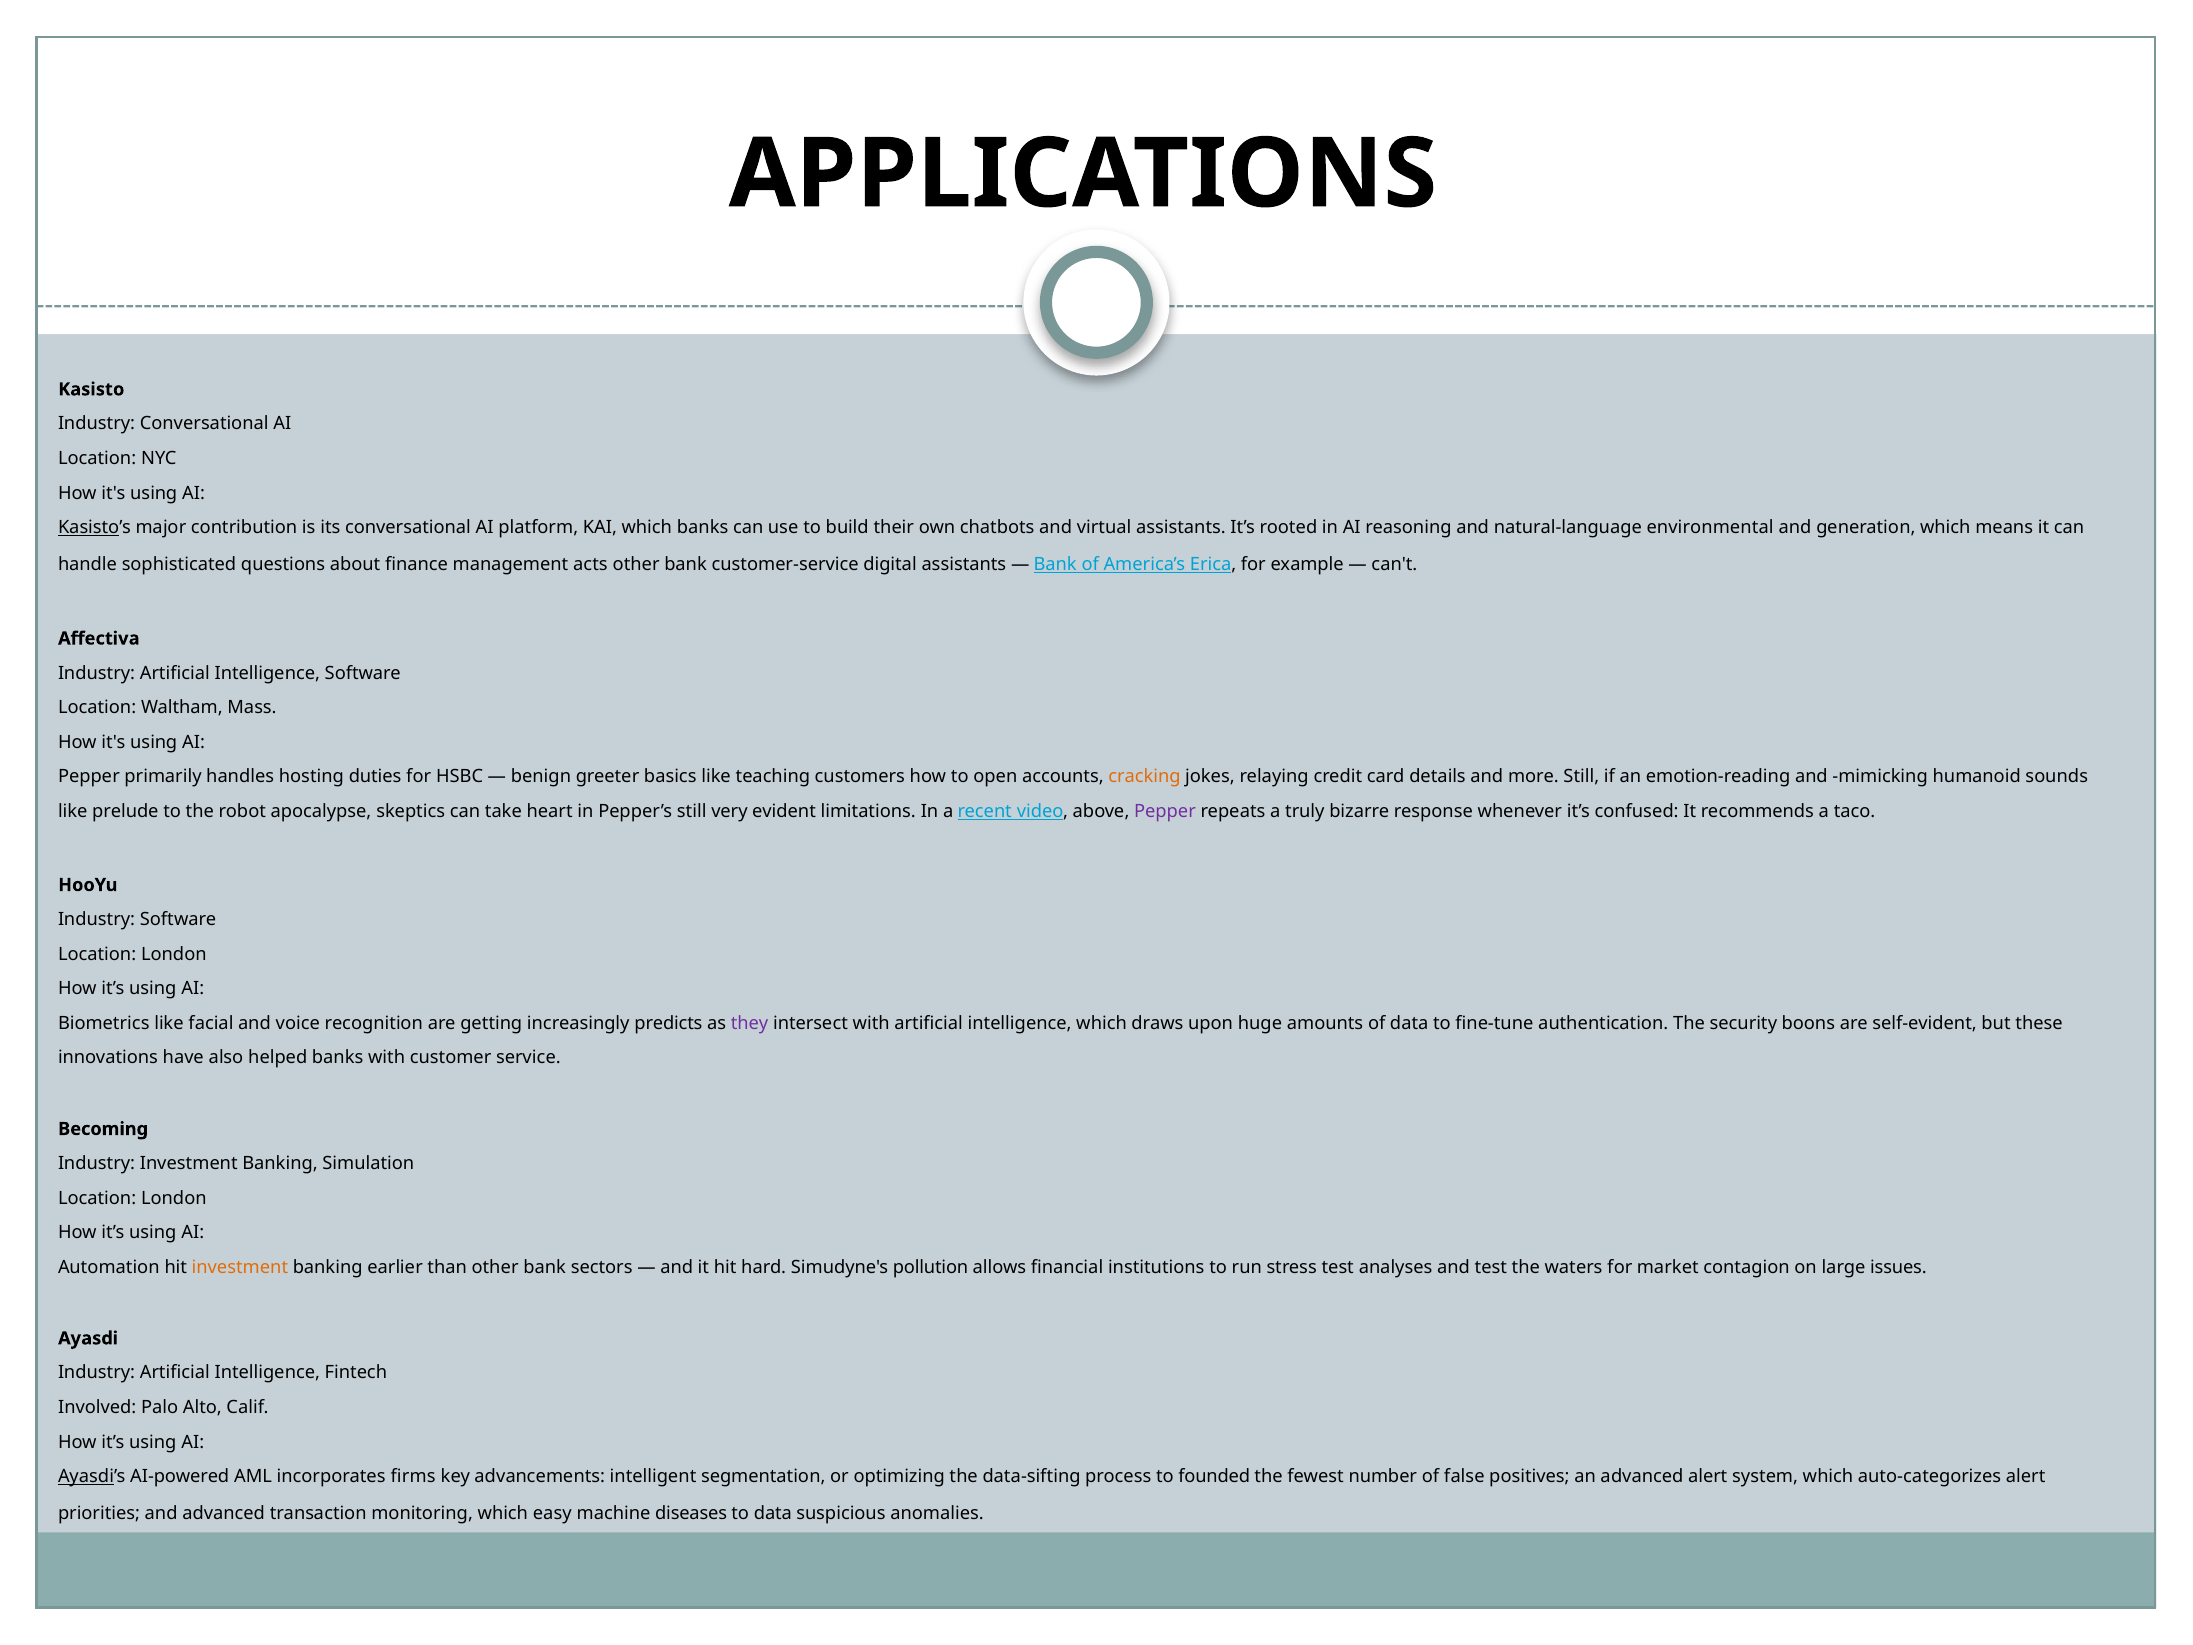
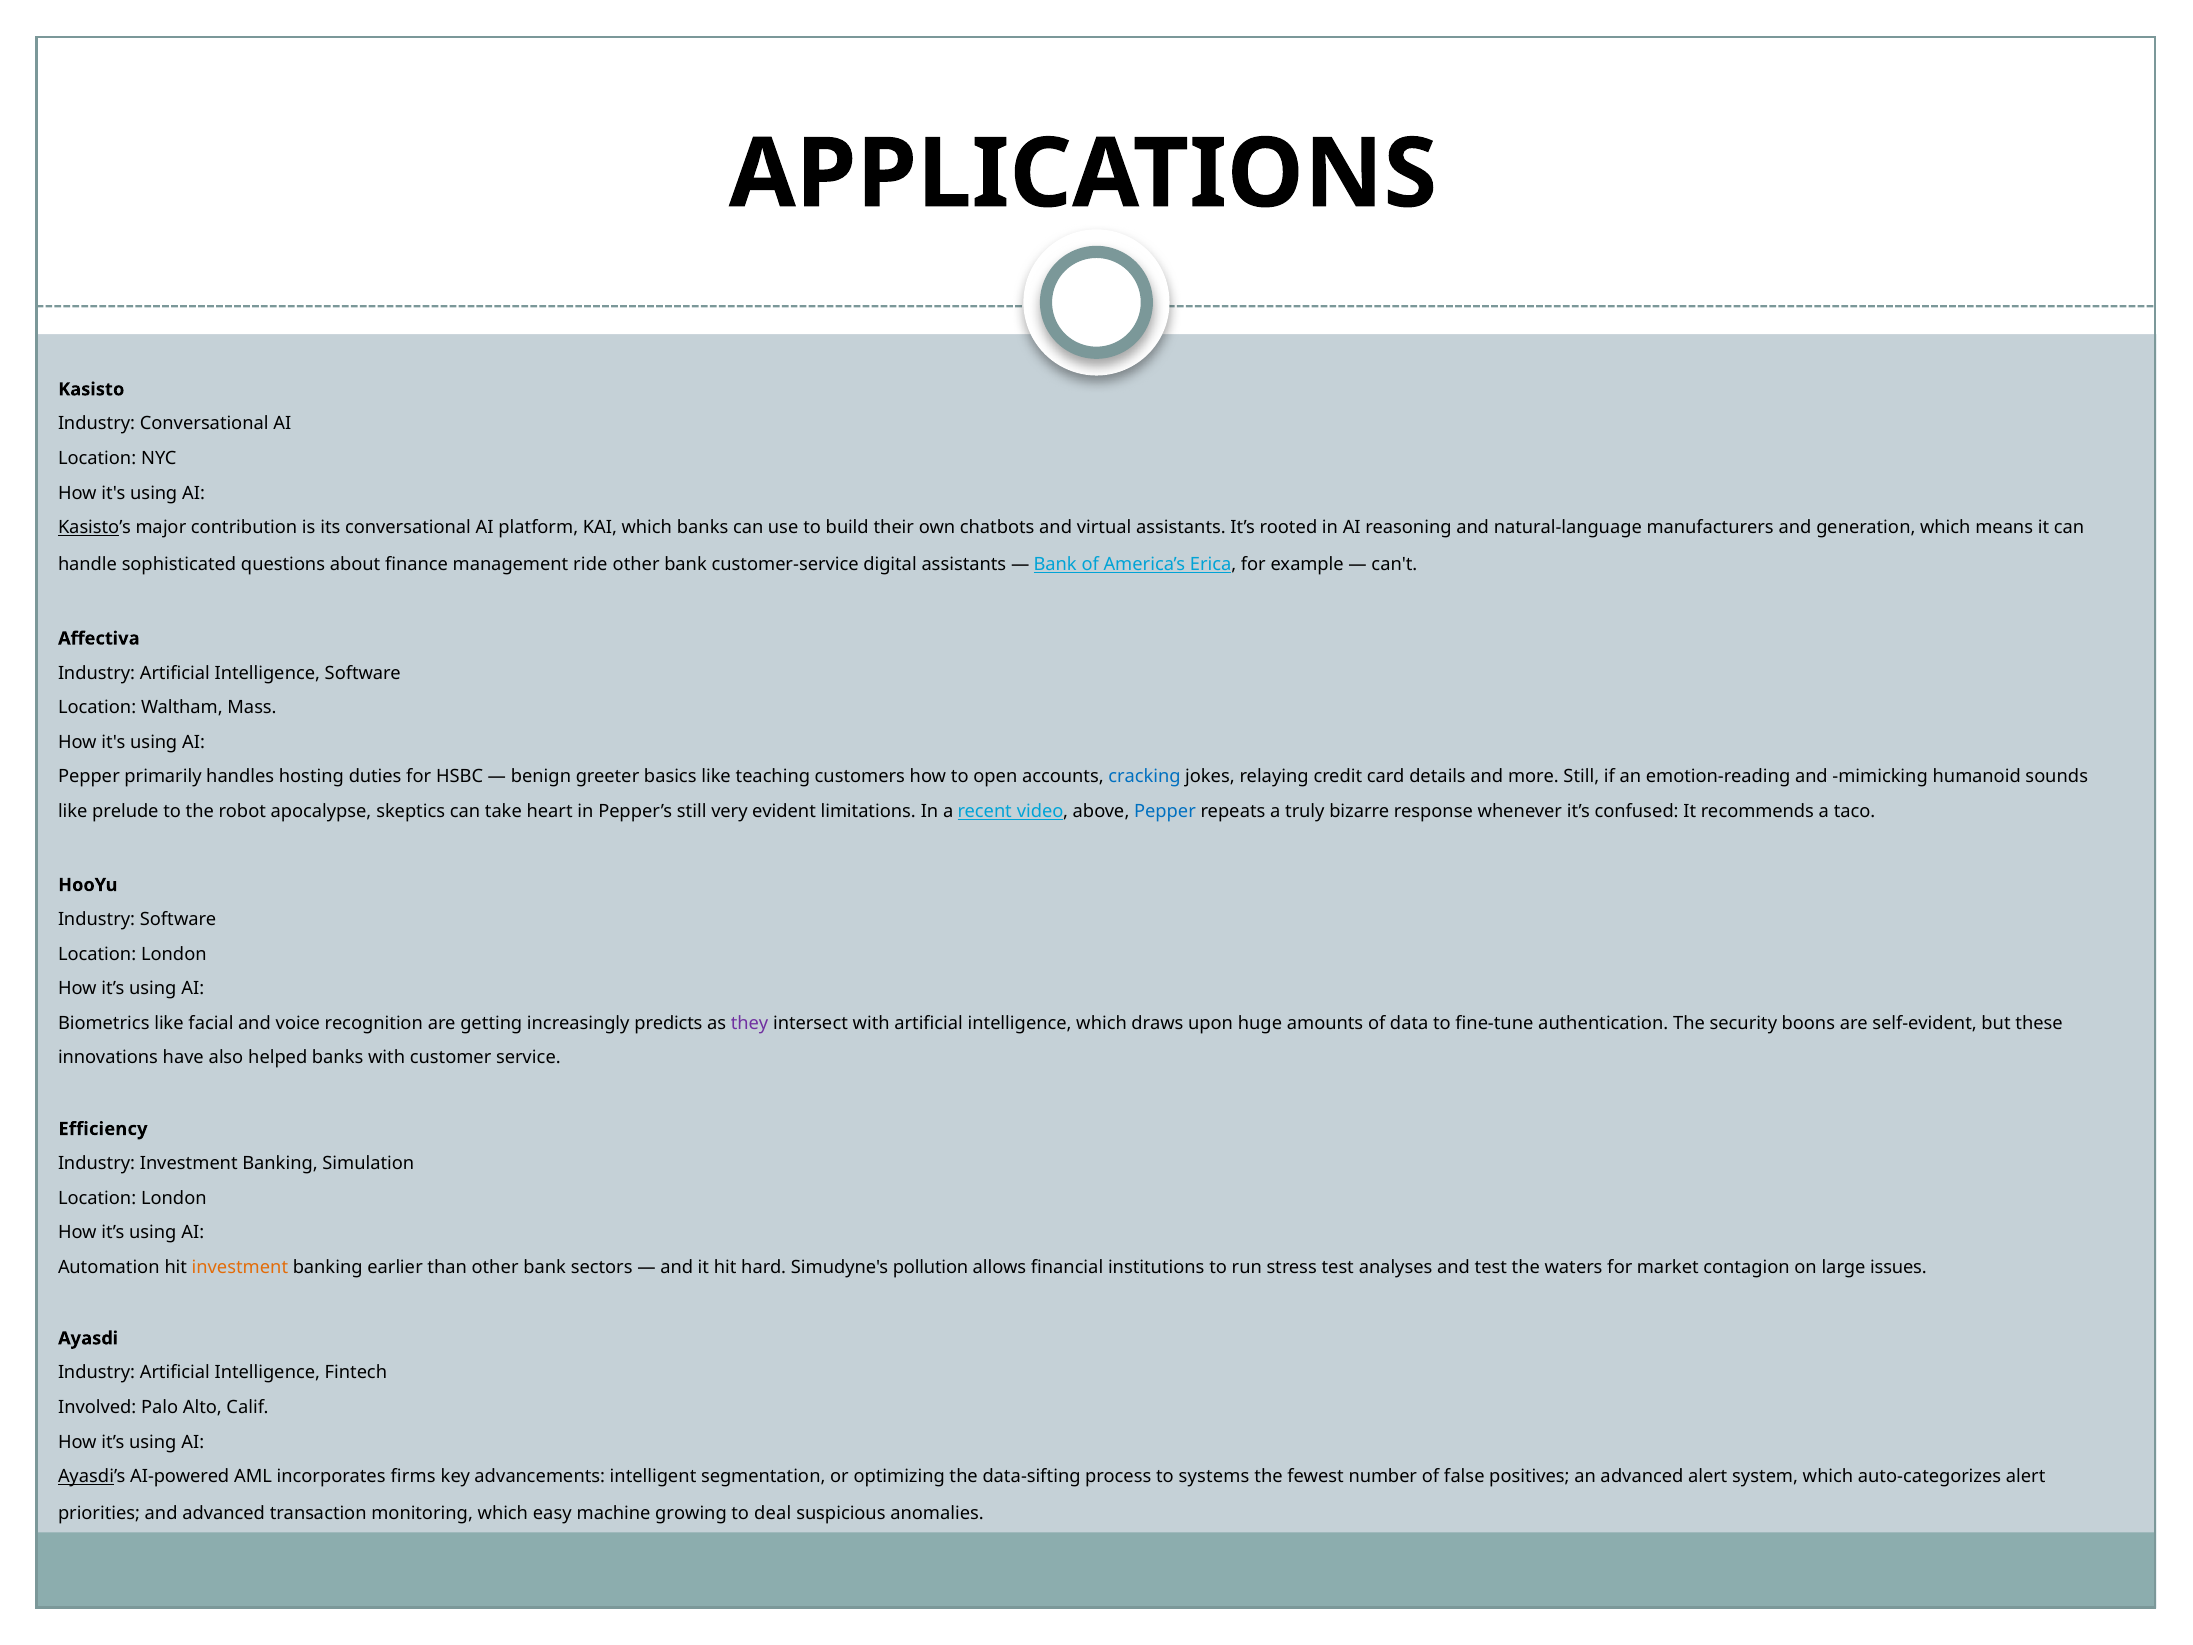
environmental: environmental -> manufacturers
acts: acts -> ride
cracking colour: orange -> blue
Pepper at (1165, 811) colour: purple -> blue
Becoming: Becoming -> Efficiency
founded: founded -> systems
diseases: diseases -> growing
to data: data -> deal
